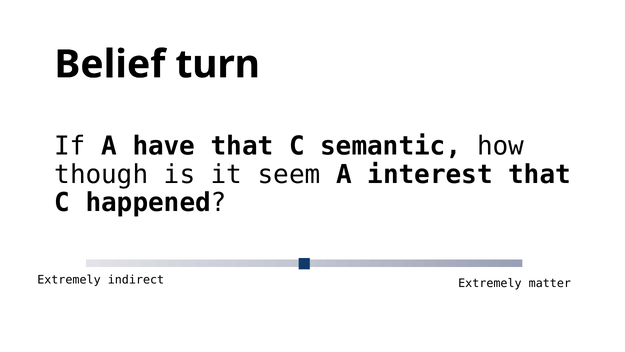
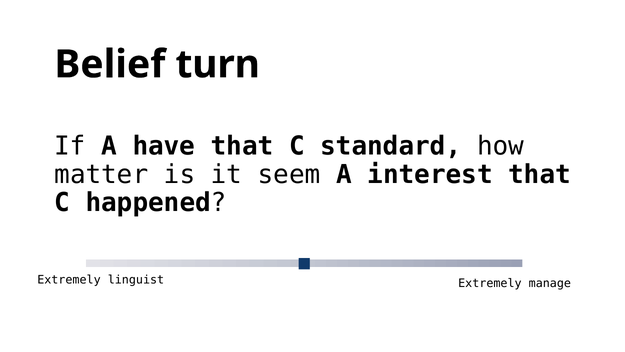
semantic: semantic -> standard
though: though -> matter
indirect: indirect -> linguist
matter: matter -> manage
